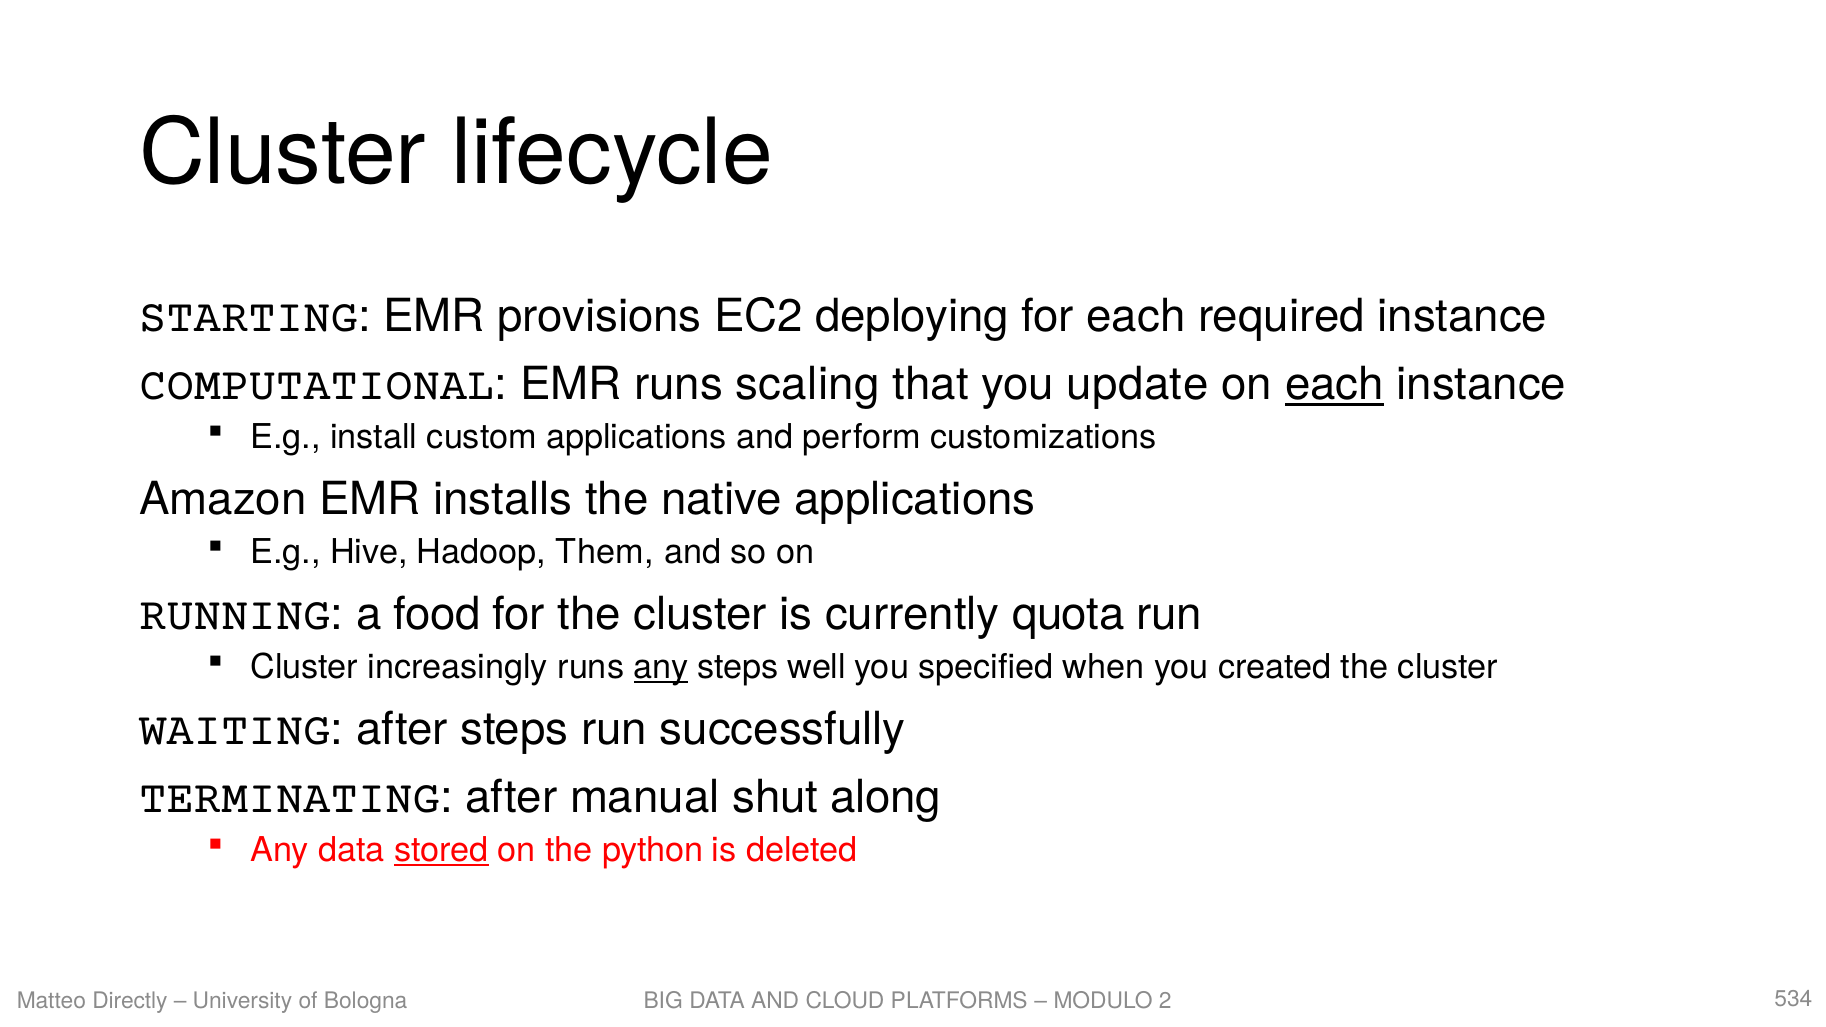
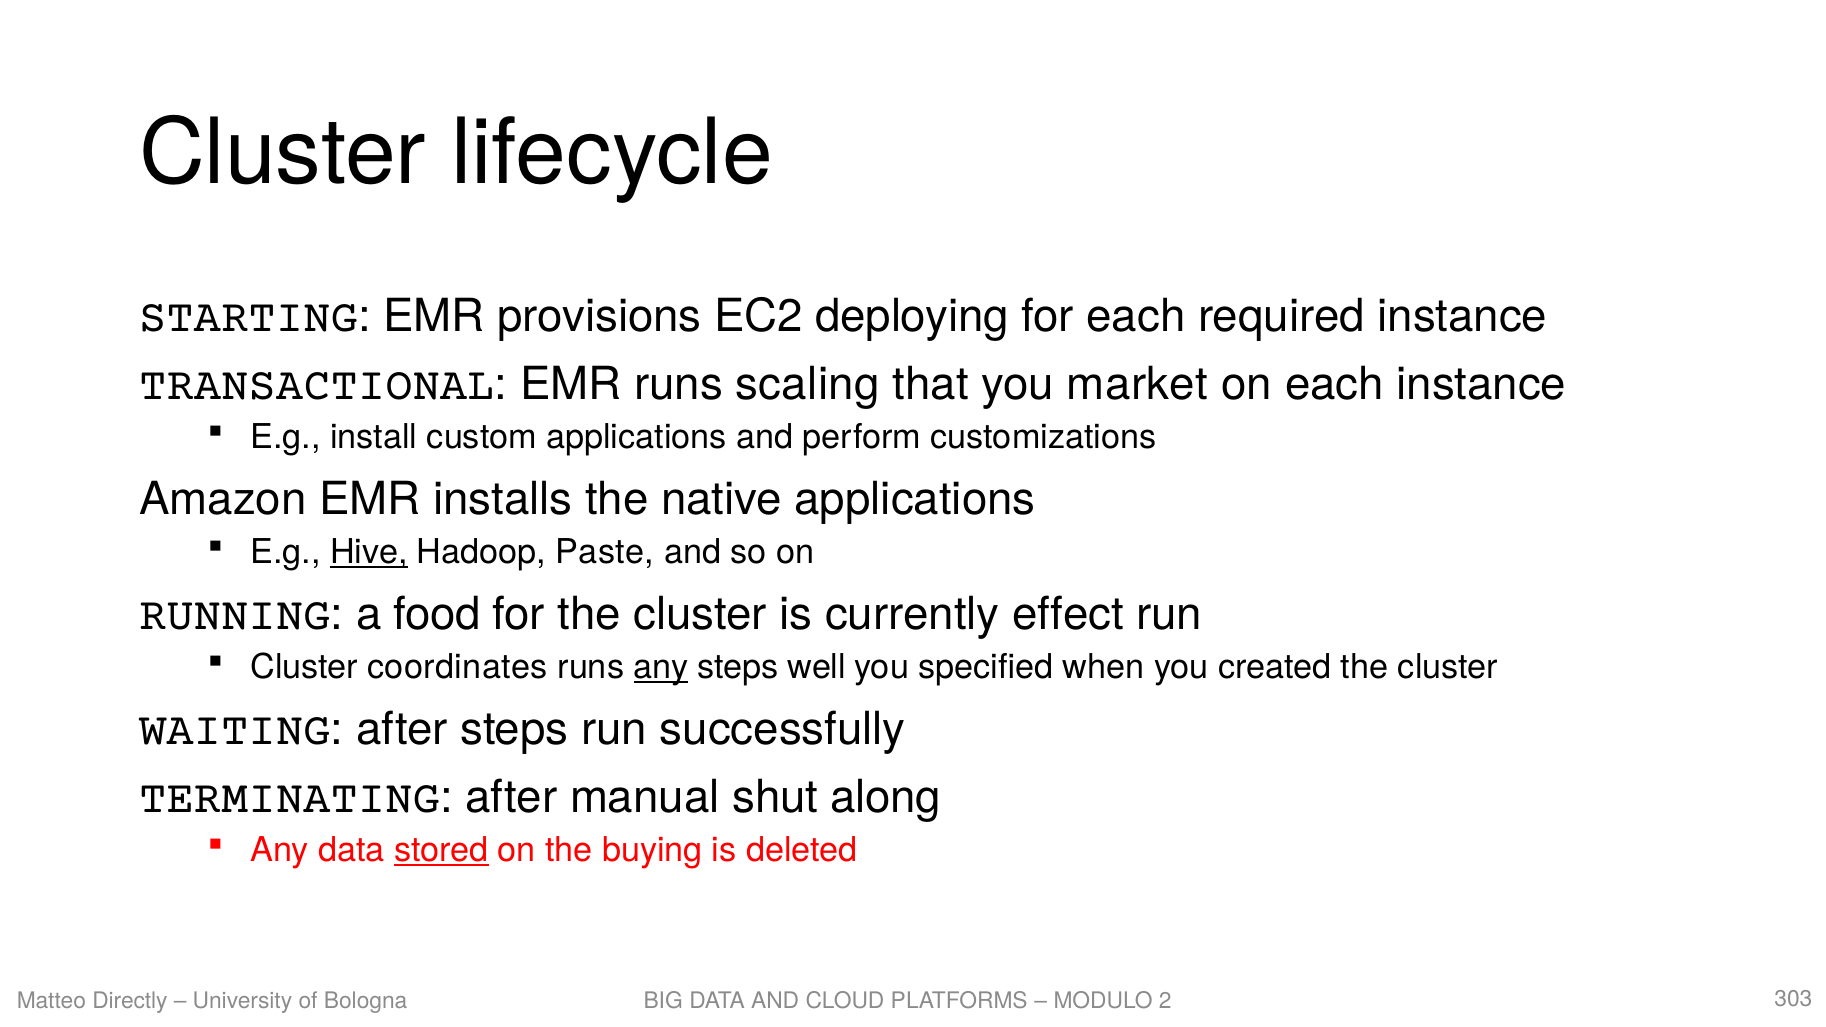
COMPUTATIONAL: COMPUTATIONAL -> TRANSACTIONAL
update: update -> market
each at (1334, 385) underline: present -> none
Hive underline: none -> present
Them: Them -> Paste
quota: quota -> effect
increasingly: increasingly -> coordinates
python: python -> buying
534: 534 -> 303
